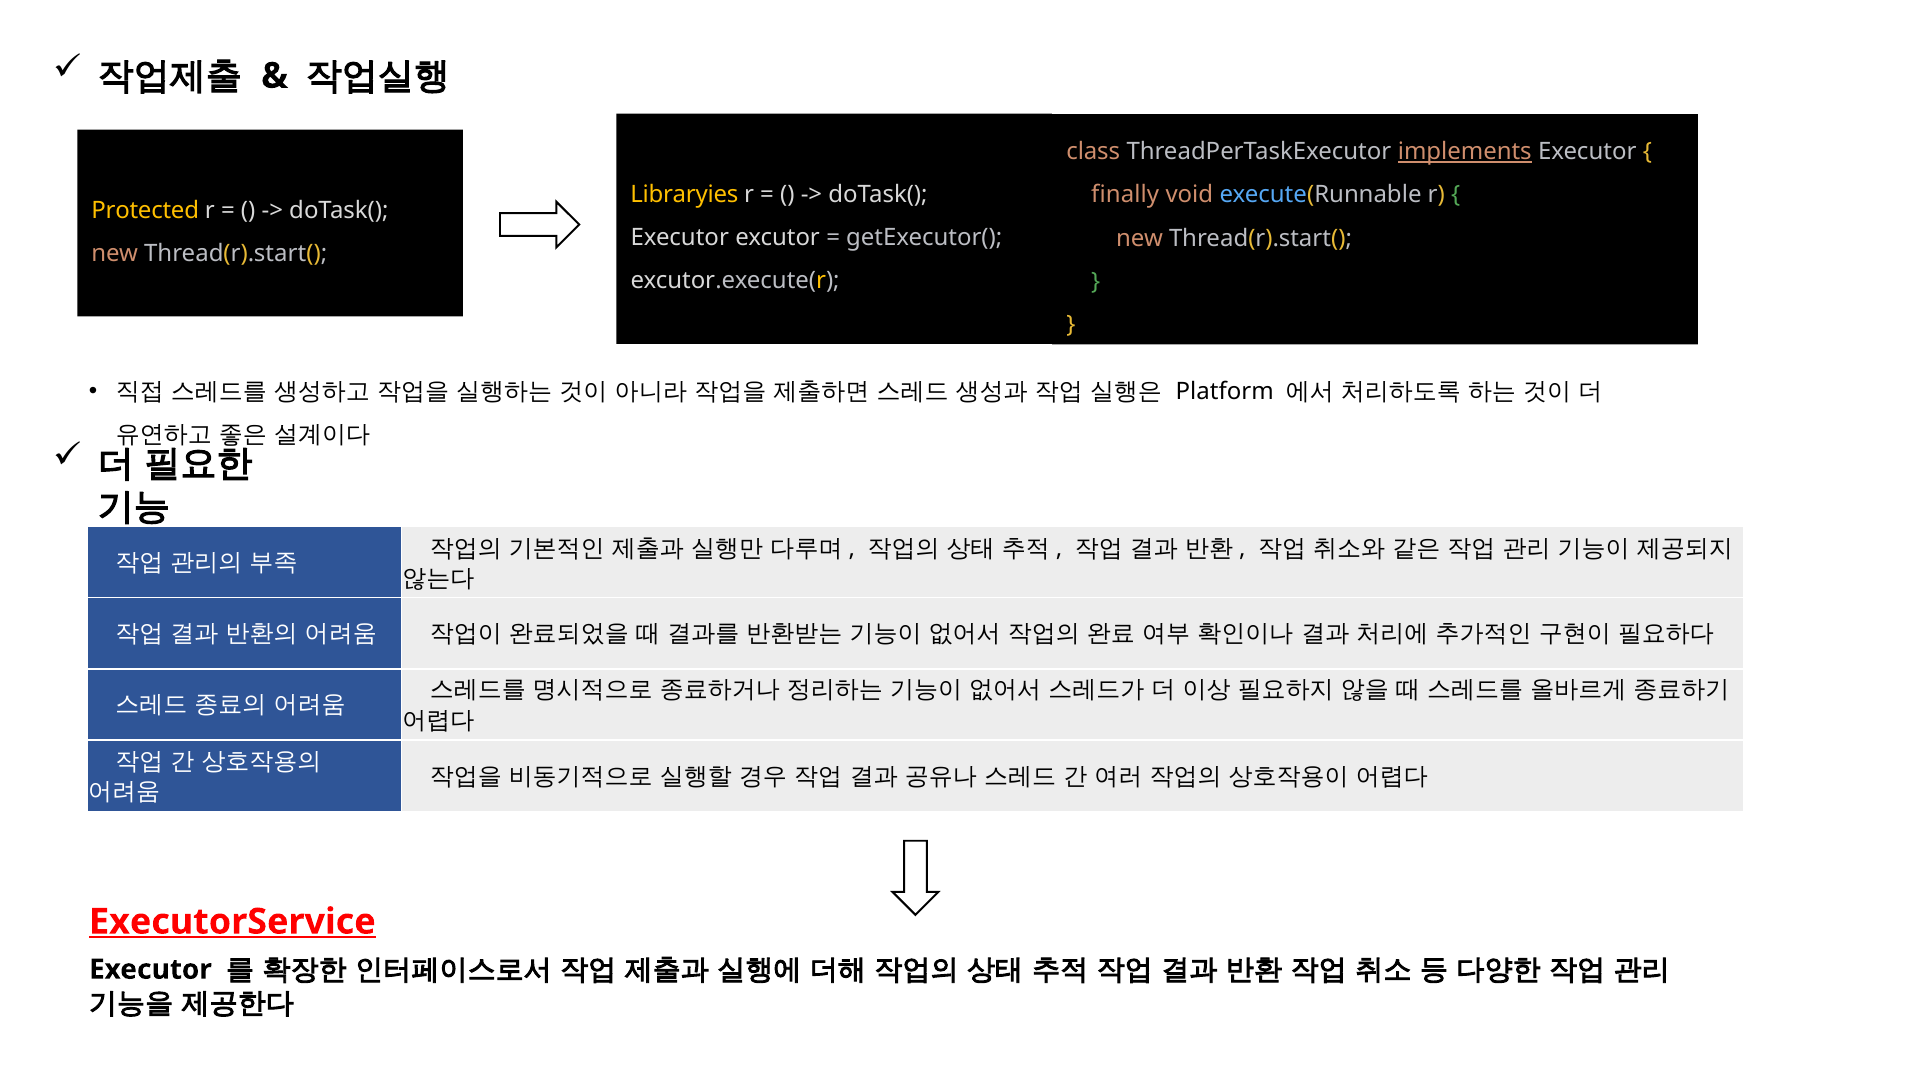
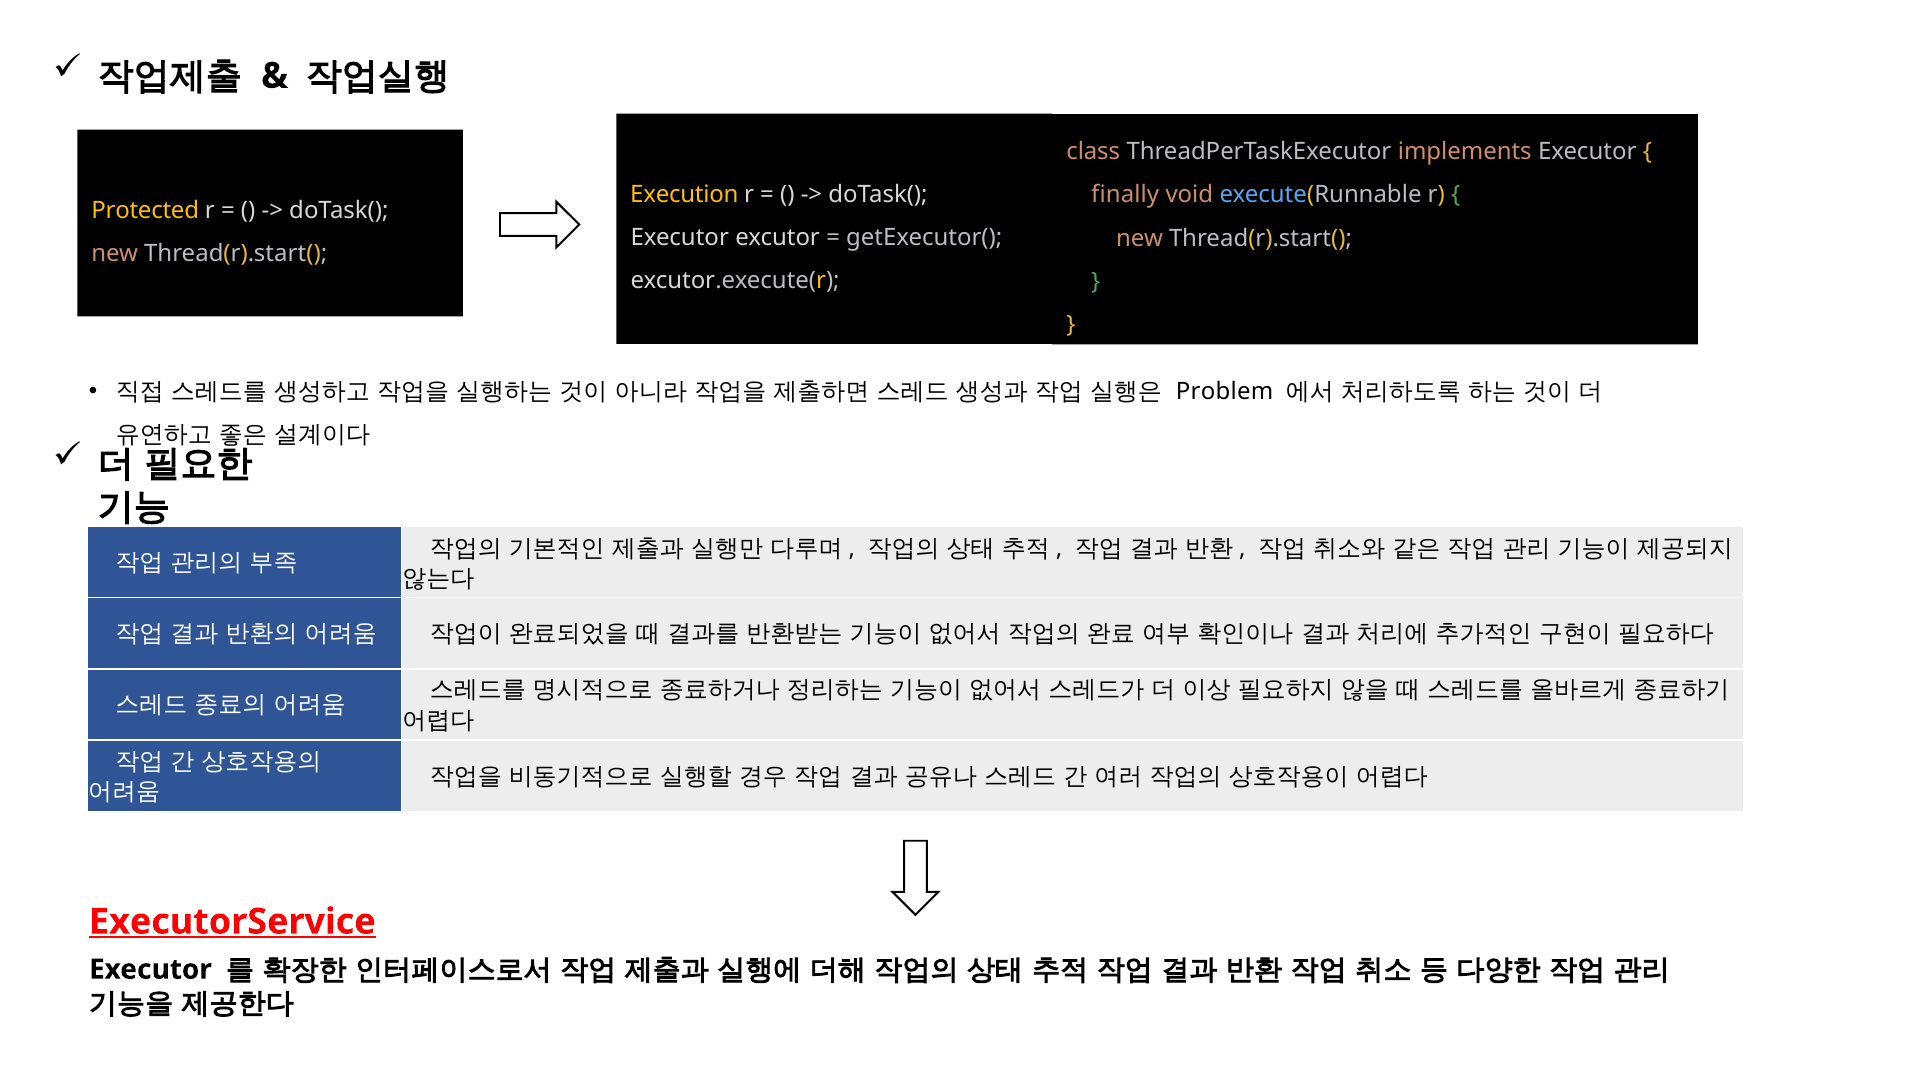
implements underline: present -> none
Libraryies: Libraryies -> Execution
Platform: Platform -> Problem
